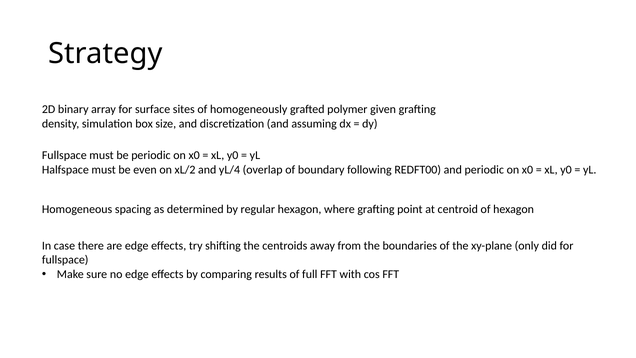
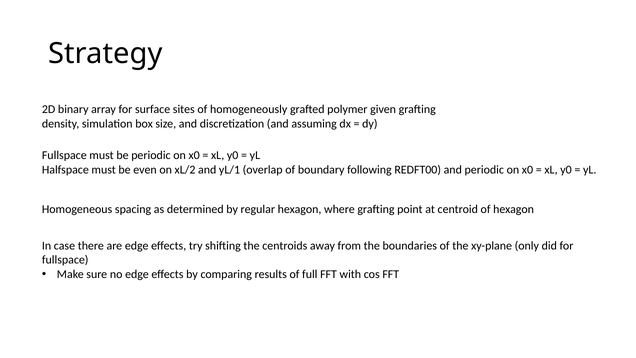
yL/4: yL/4 -> yL/1
